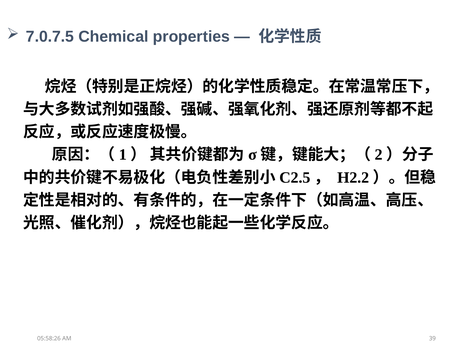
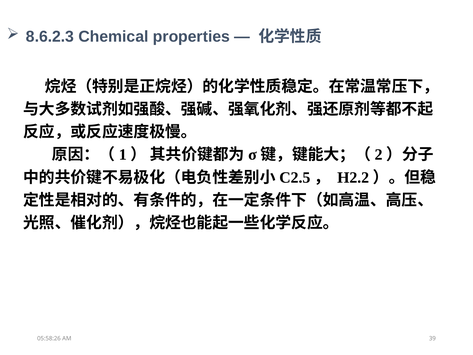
7.0.7.5: 7.0.7.5 -> 8.6.2.3
